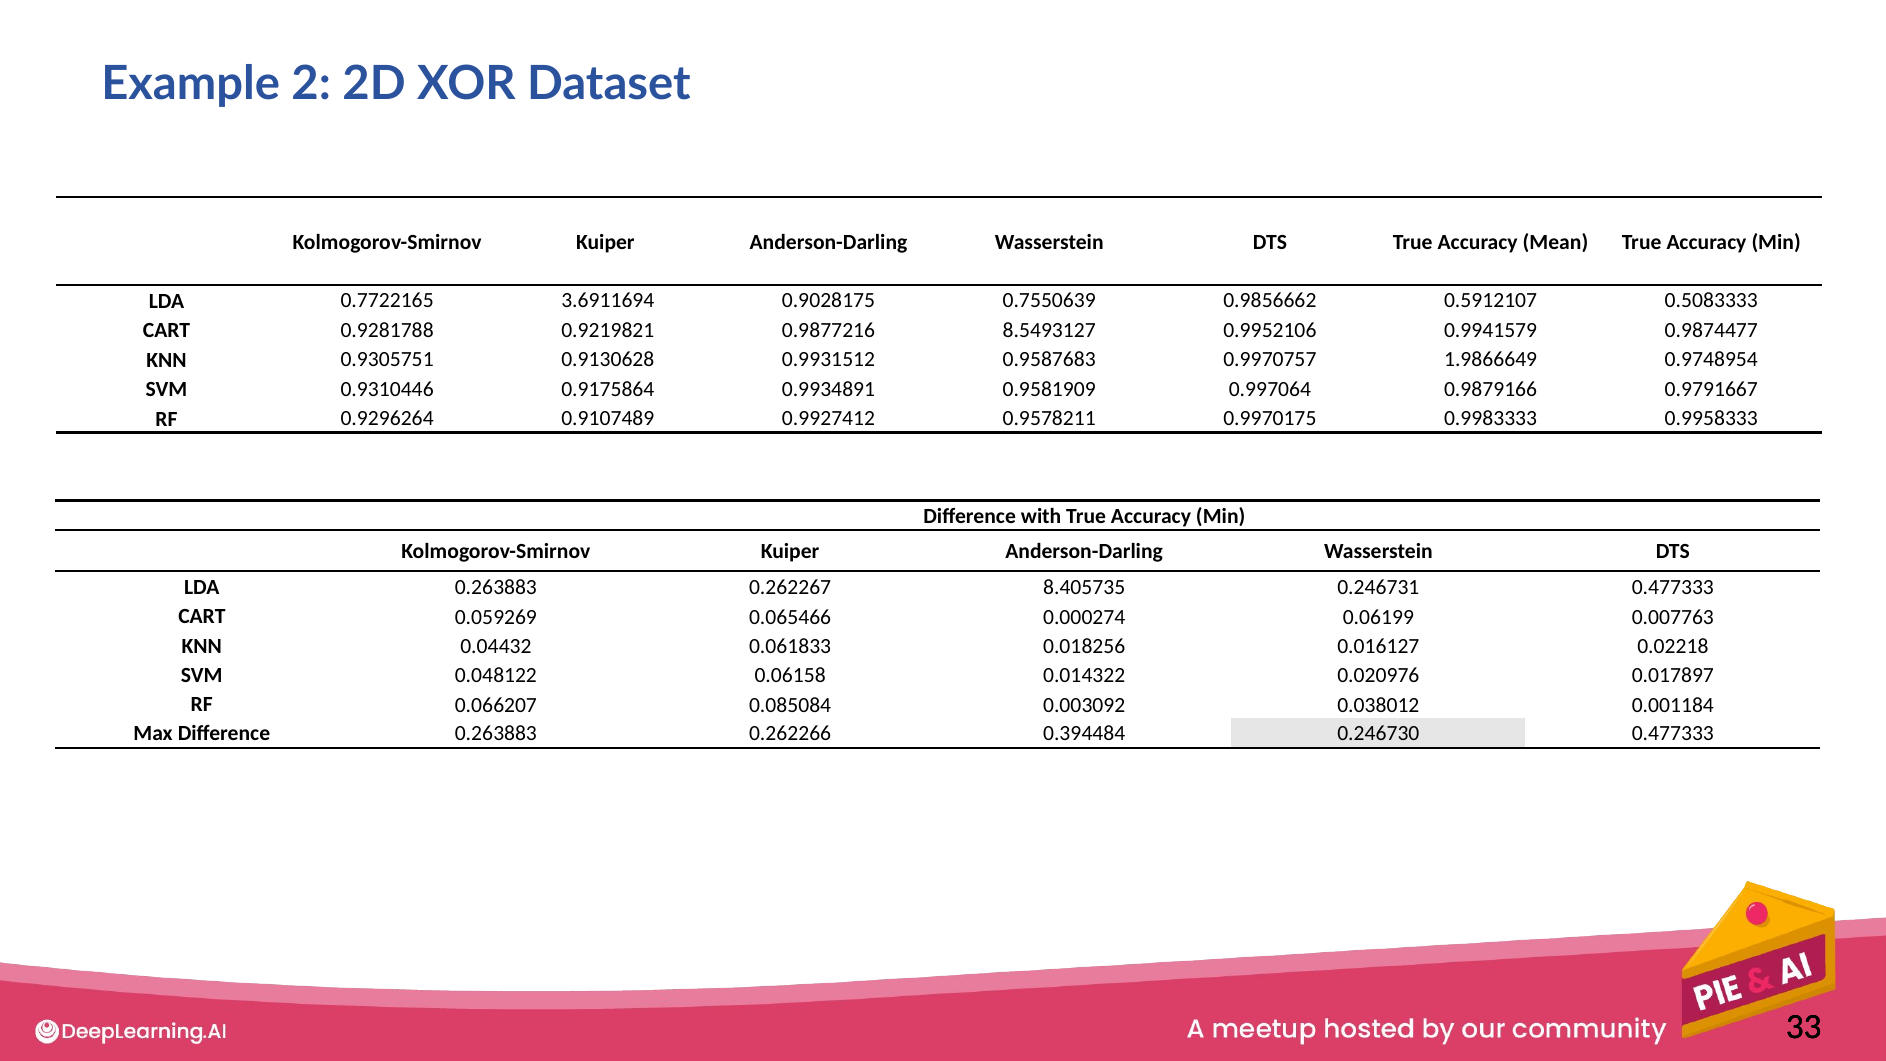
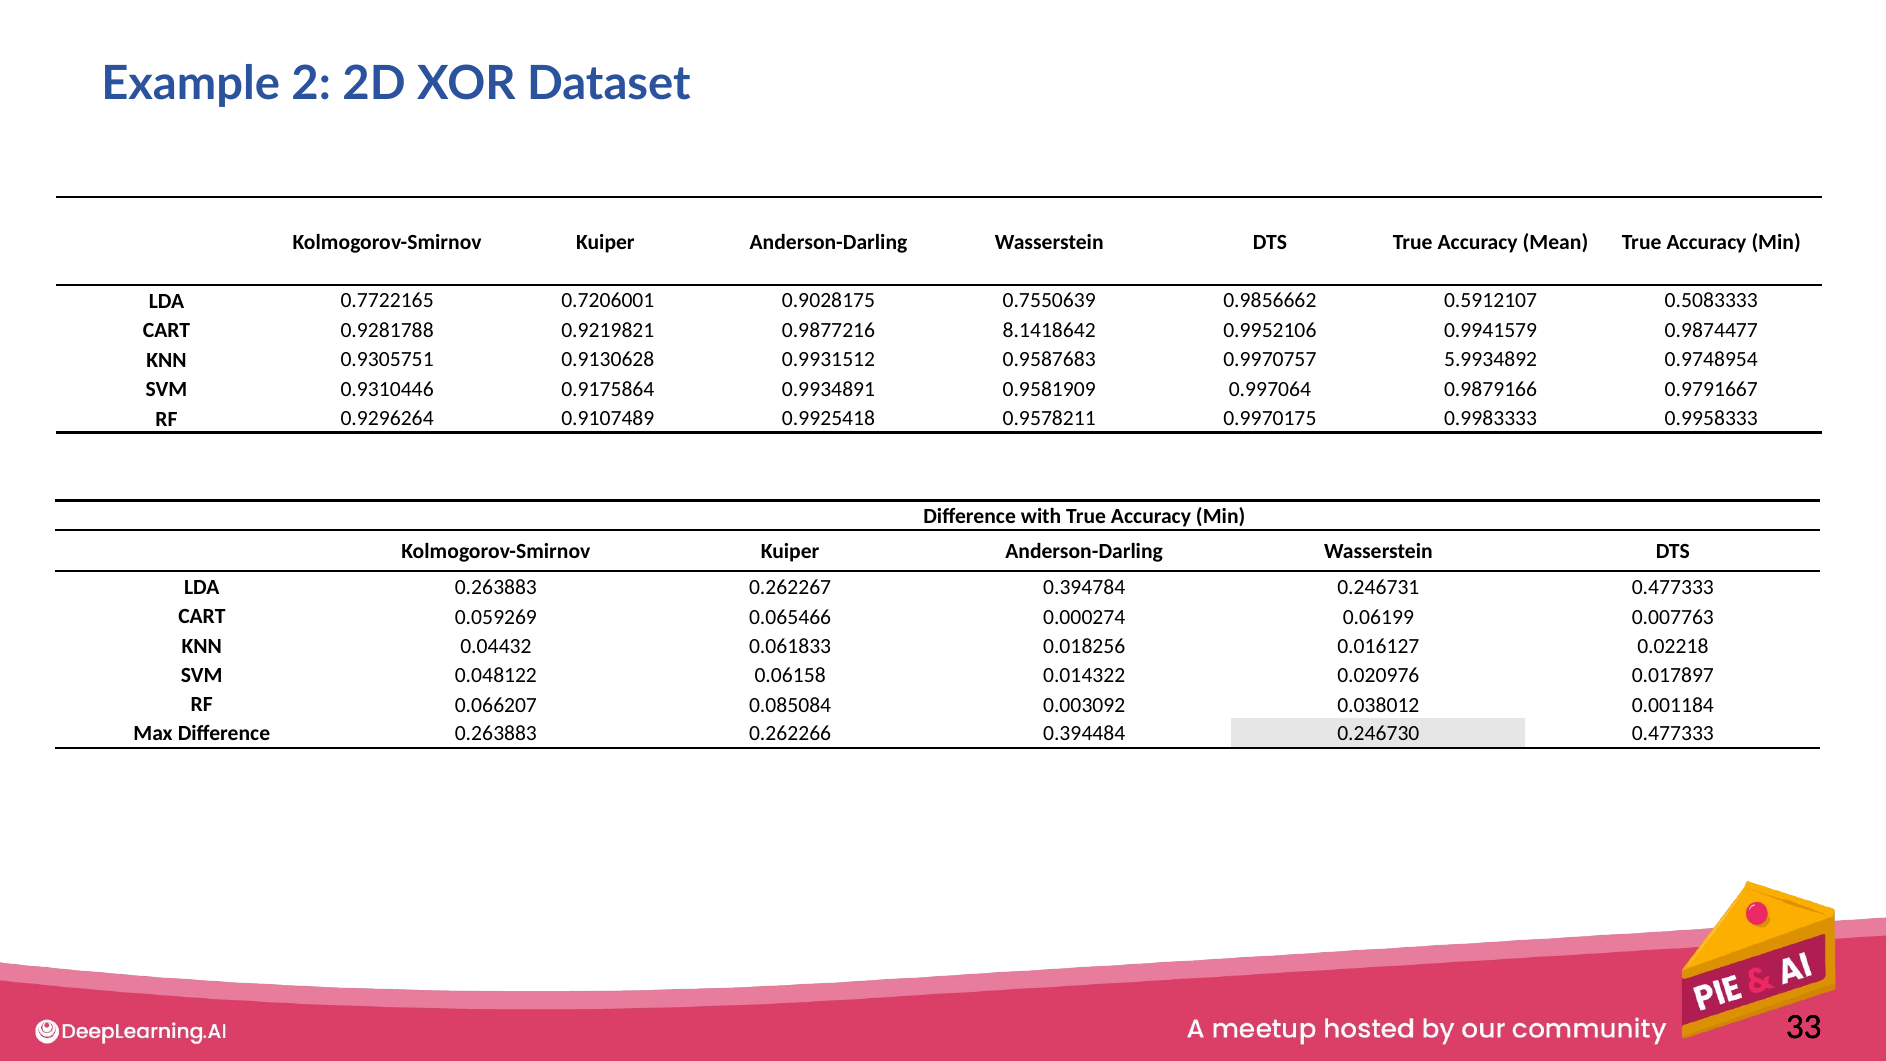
3.6911694: 3.6911694 -> 0.7206001
8.5493127: 8.5493127 -> 8.1418642
1.9866649: 1.9866649 -> 5.9934892
0.9927412: 0.9927412 -> 0.9925418
8.405735: 8.405735 -> 0.394784
